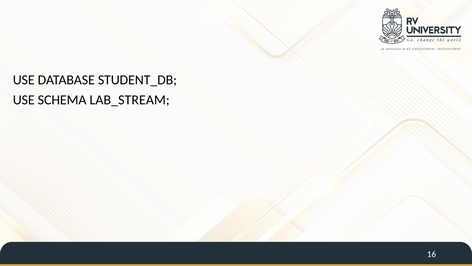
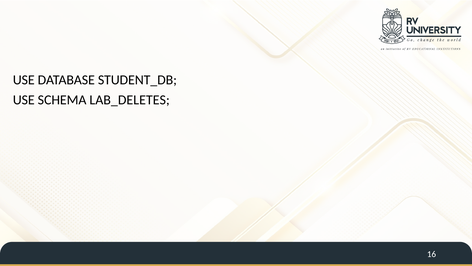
LAB_STREAM: LAB_STREAM -> LAB_DELETES
